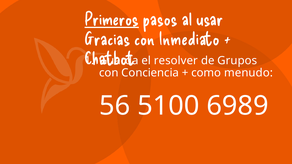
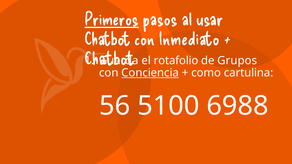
Gracias at (107, 39): Gracias -> Chatbot
resolver: resolver -> rotafolio
Conciencia underline: none -> present
menudo: menudo -> cartulina
6989: 6989 -> 6988
